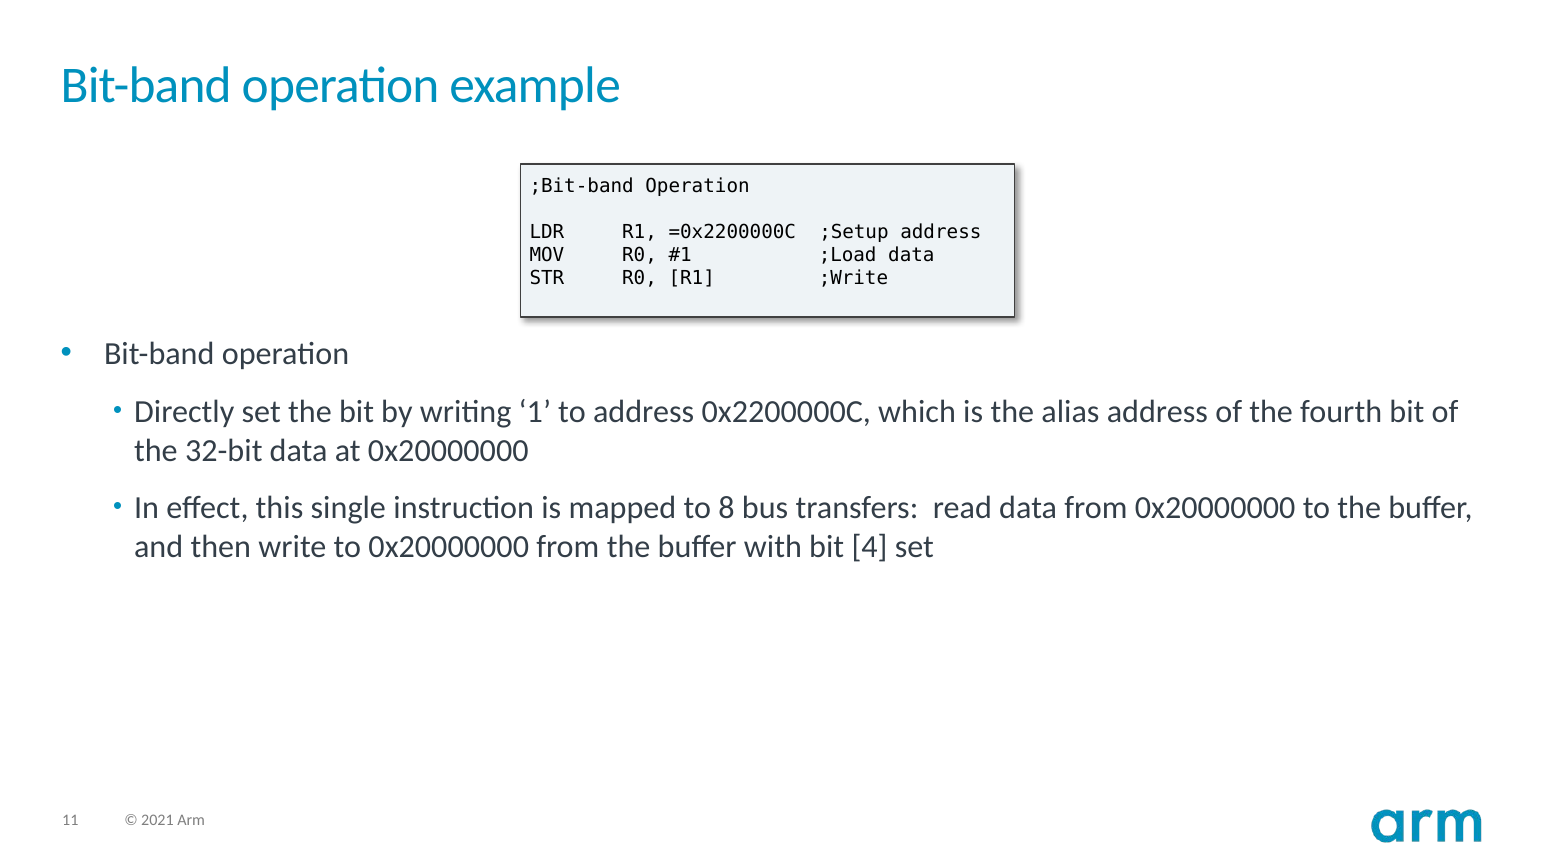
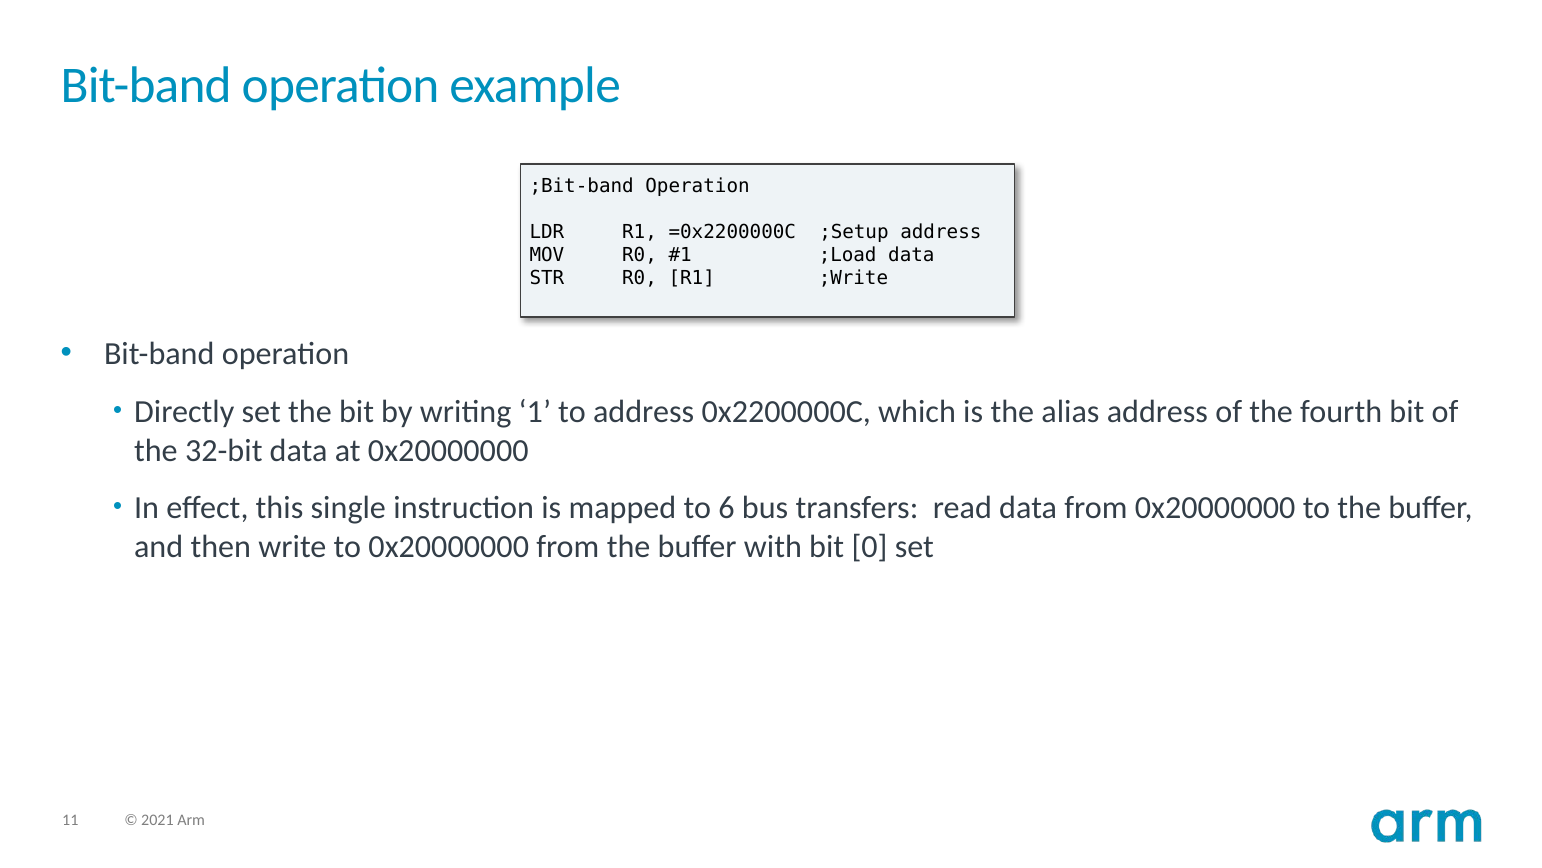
8: 8 -> 6
4: 4 -> 0
